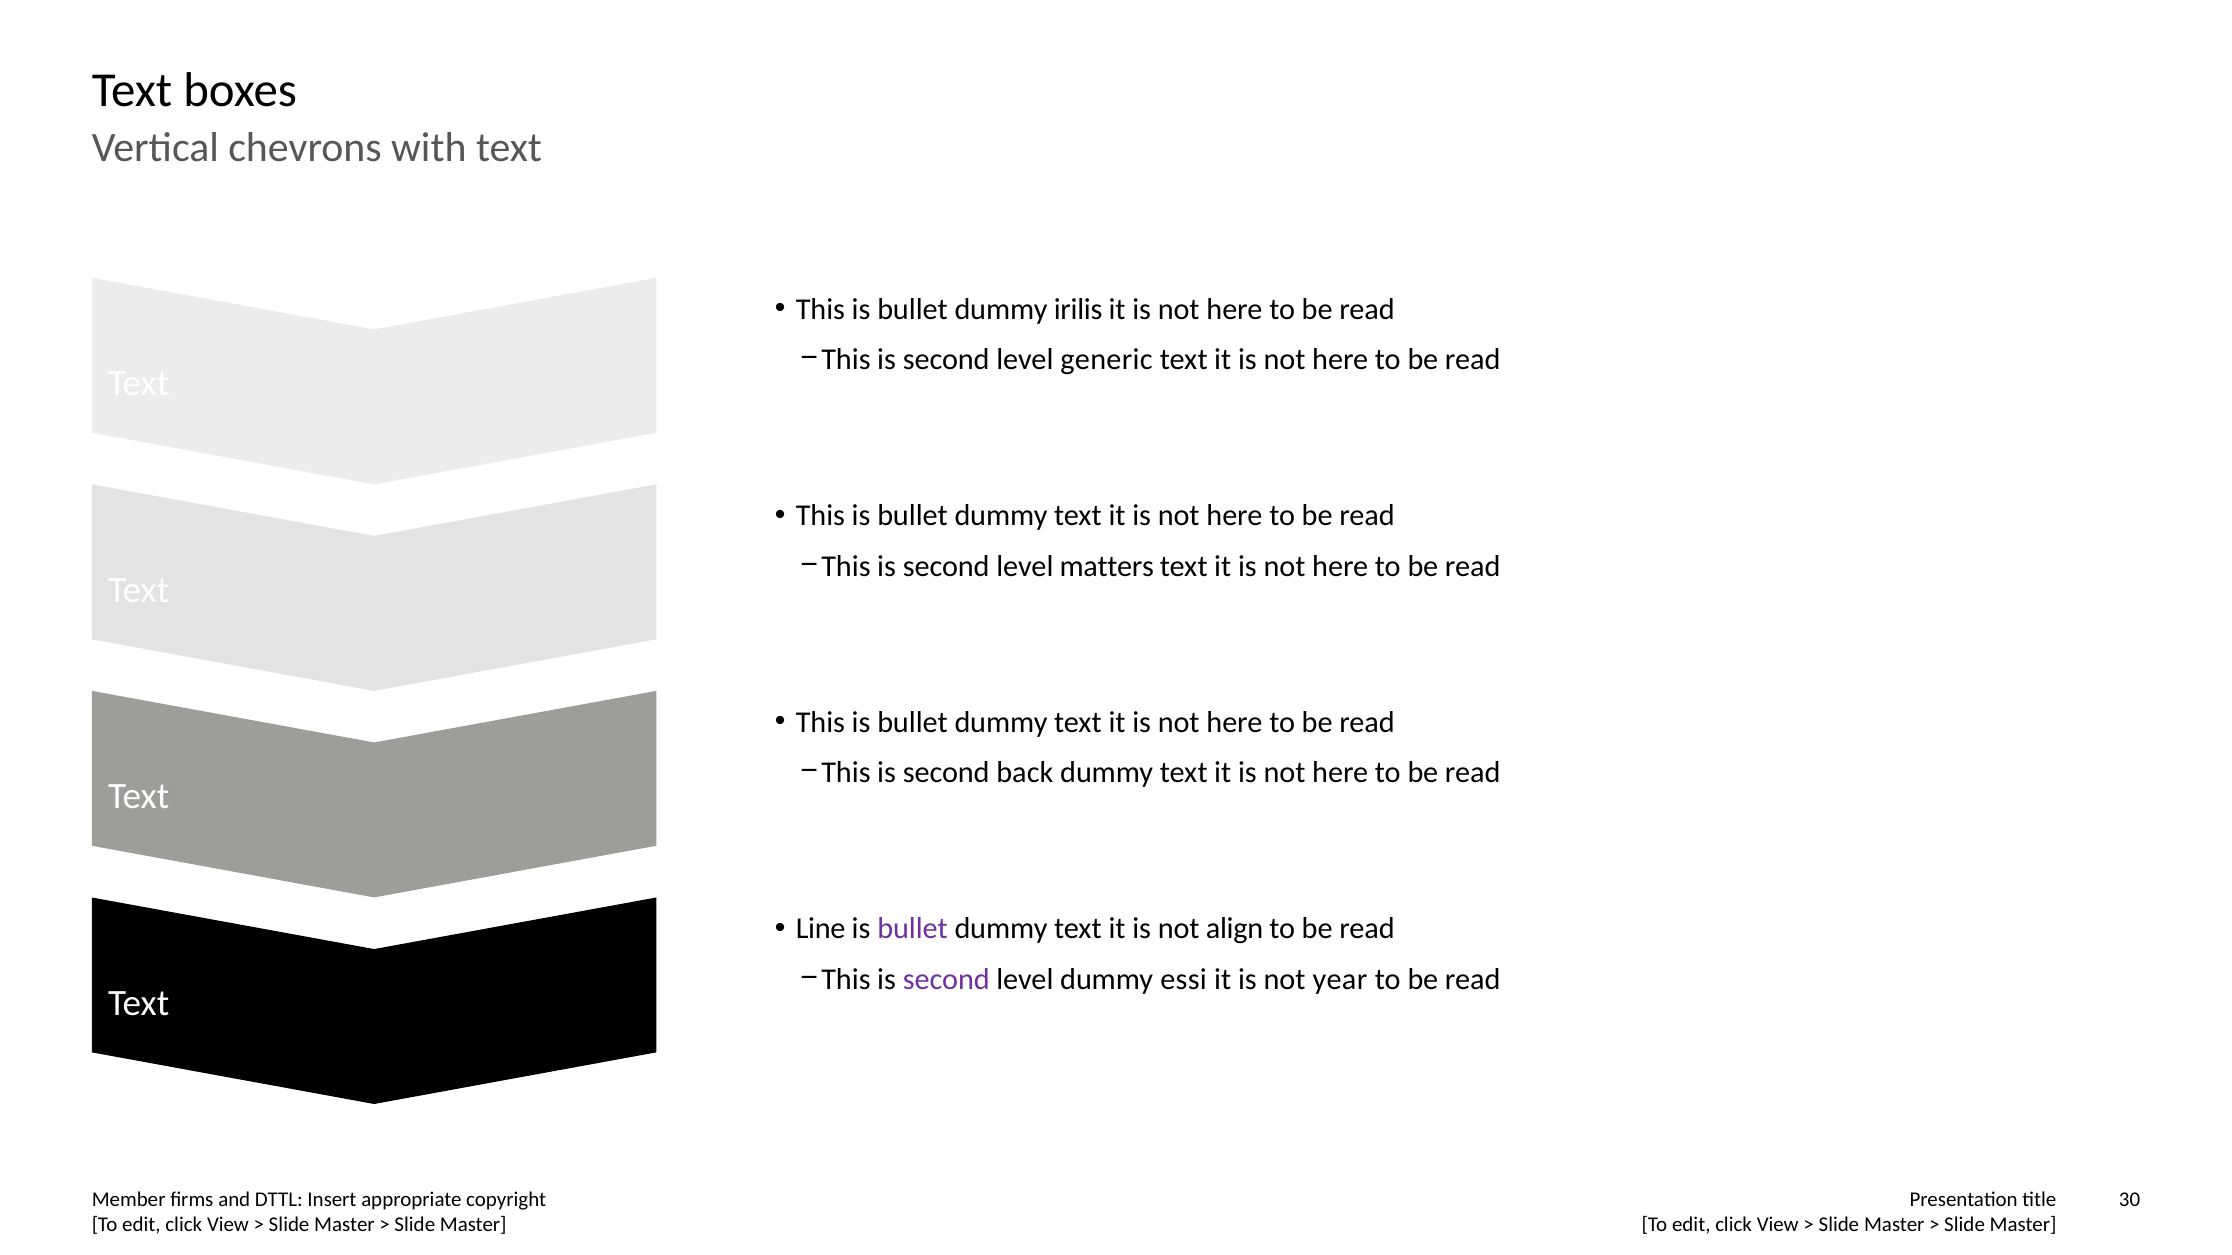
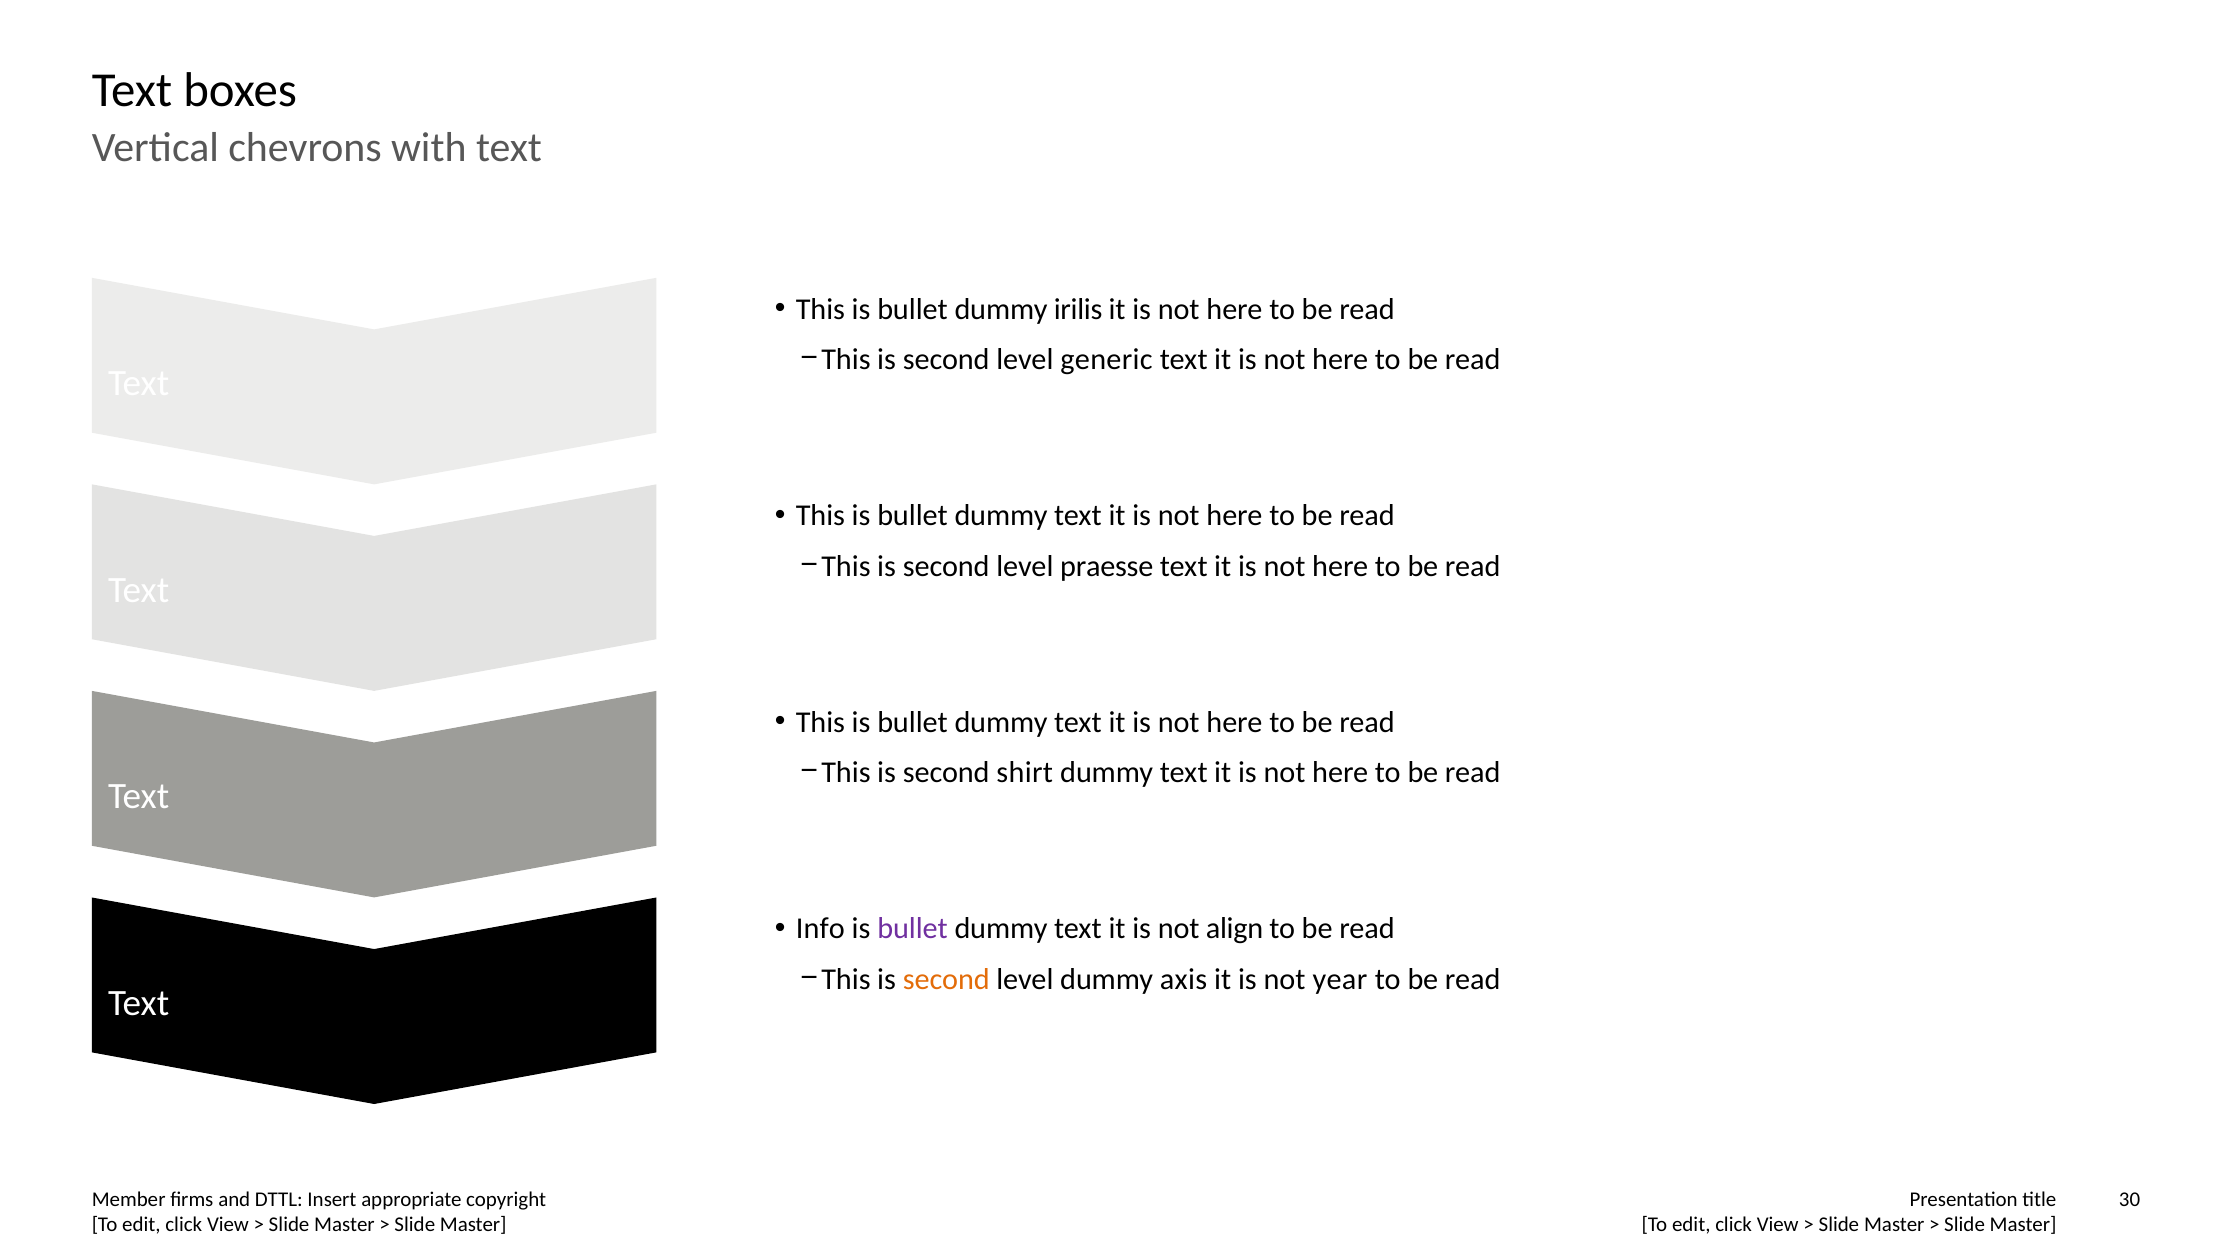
matters: matters -> praesse
back: back -> shirt
Line: Line -> Info
second at (946, 980) colour: purple -> orange
essi: essi -> axis
